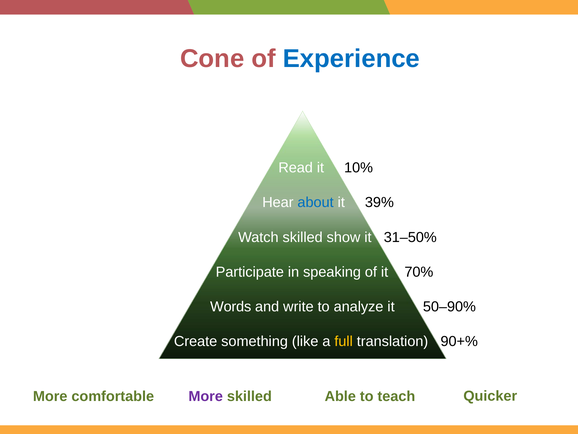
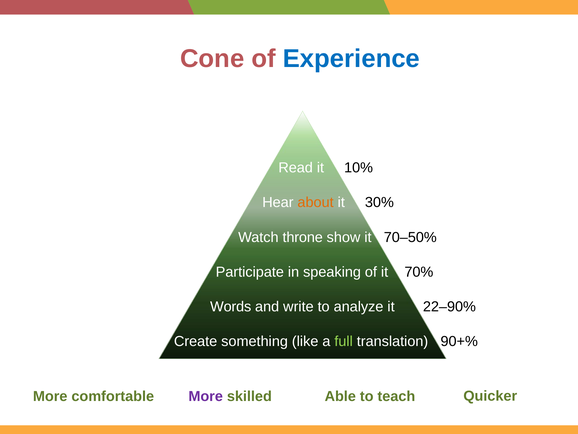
about colour: blue -> orange
39%: 39% -> 30%
Watch skilled: skilled -> throne
31–50%: 31–50% -> 70–50%
50–90%: 50–90% -> 22–90%
full colour: yellow -> light green
